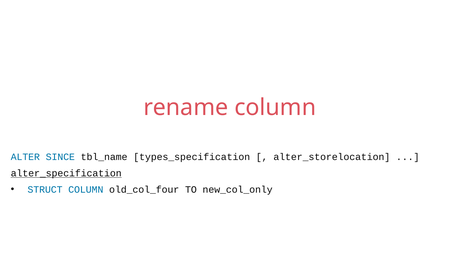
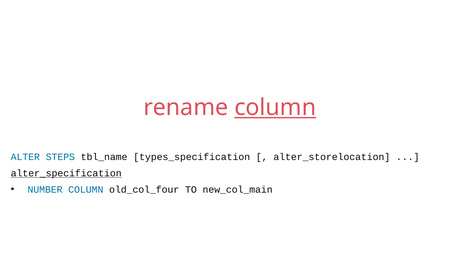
column at (275, 108) underline: none -> present
SINCE: SINCE -> STEPS
STRUCT: STRUCT -> NUMBER
new_col_only: new_col_only -> new_col_main
